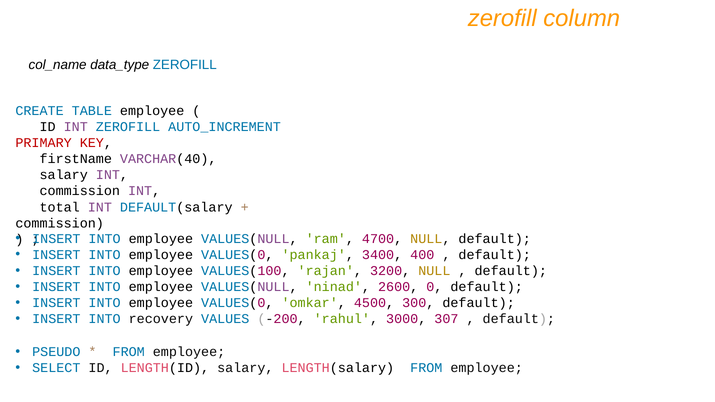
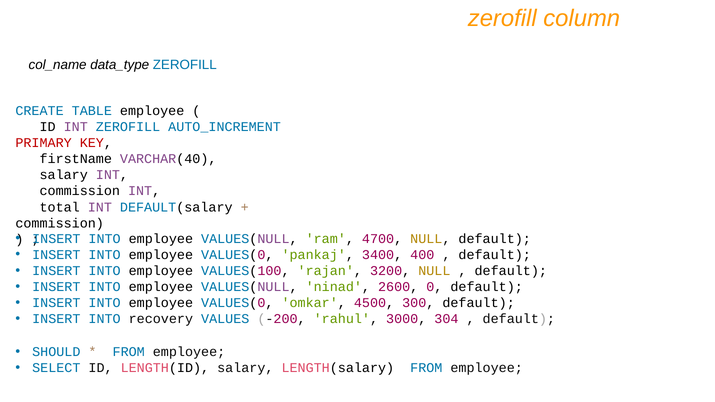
307: 307 -> 304
PSEUDO: PSEUDO -> SHOULD
